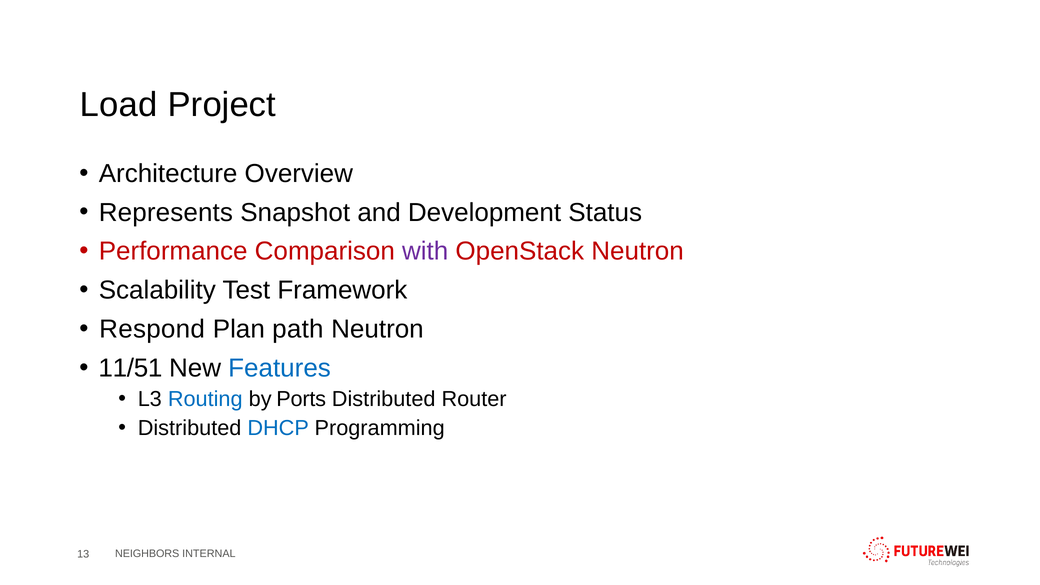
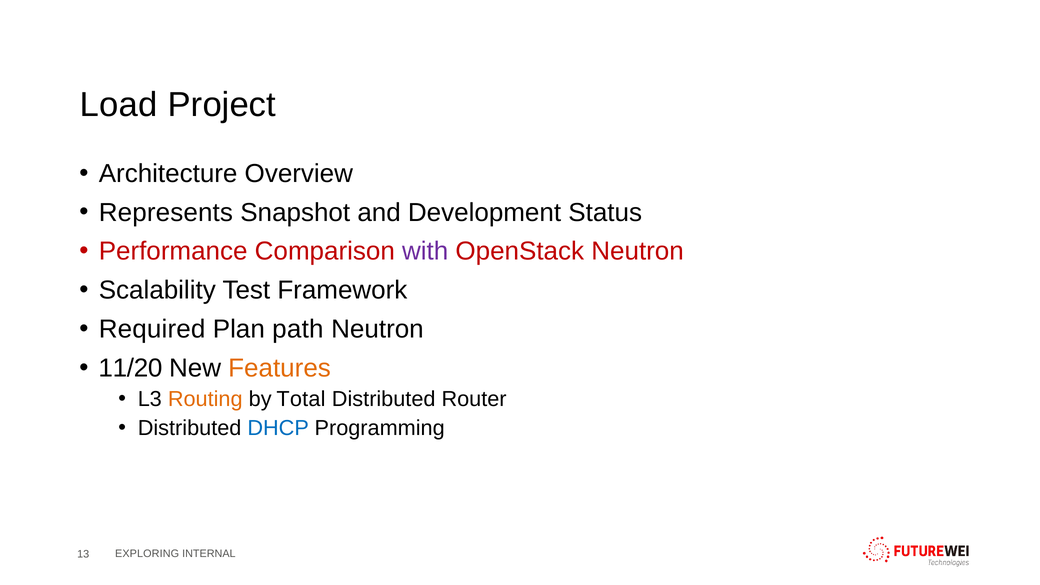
Respond: Respond -> Required
11/51: 11/51 -> 11/20
Features colour: blue -> orange
Routing colour: blue -> orange
Ports: Ports -> Total
NEIGHBORS: NEIGHBORS -> EXPLORING
